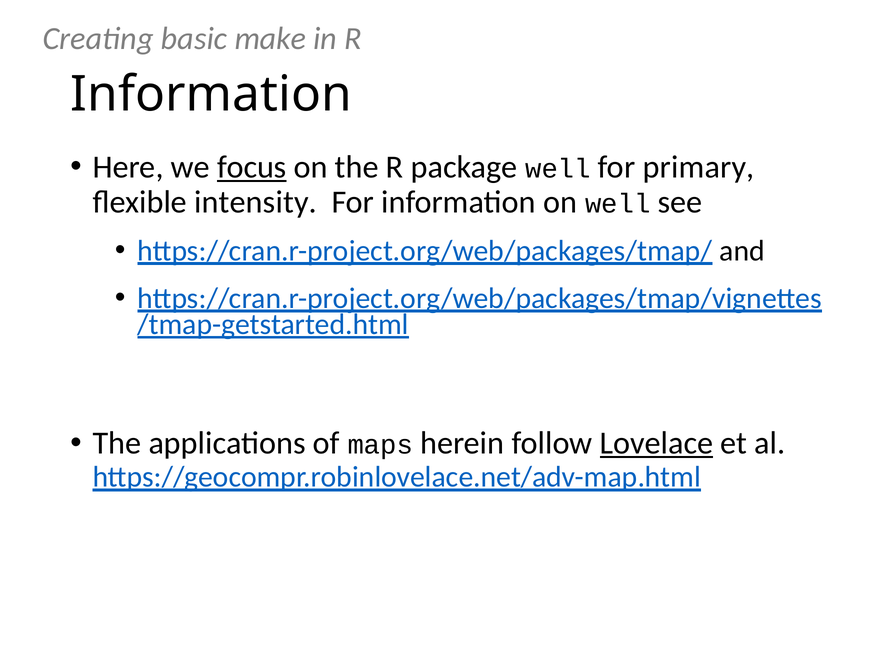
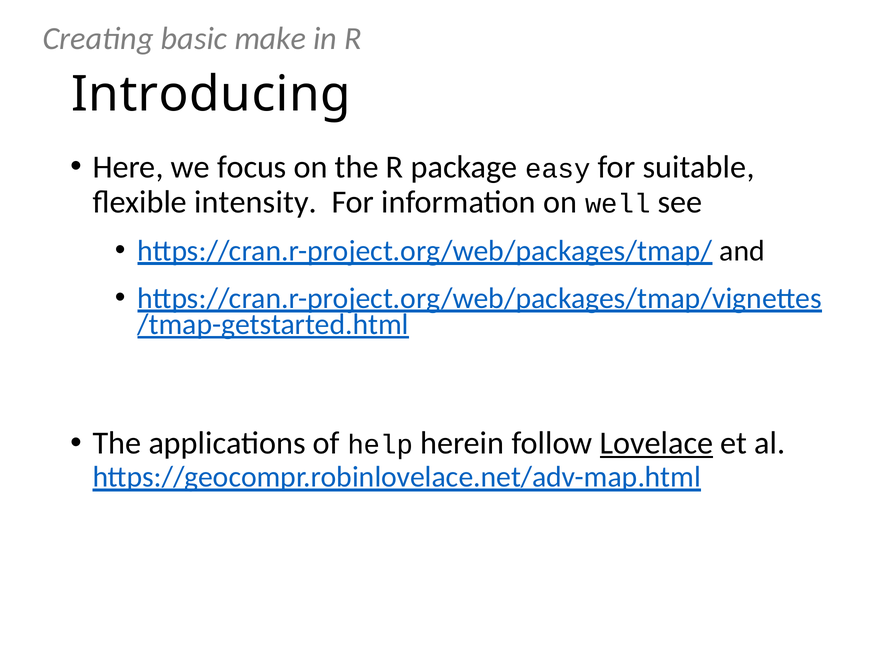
Information at (211, 94): Information -> Introducing
focus underline: present -> none
package well: well -> easy
primary: primary -> suitable
maps: maps -> help
